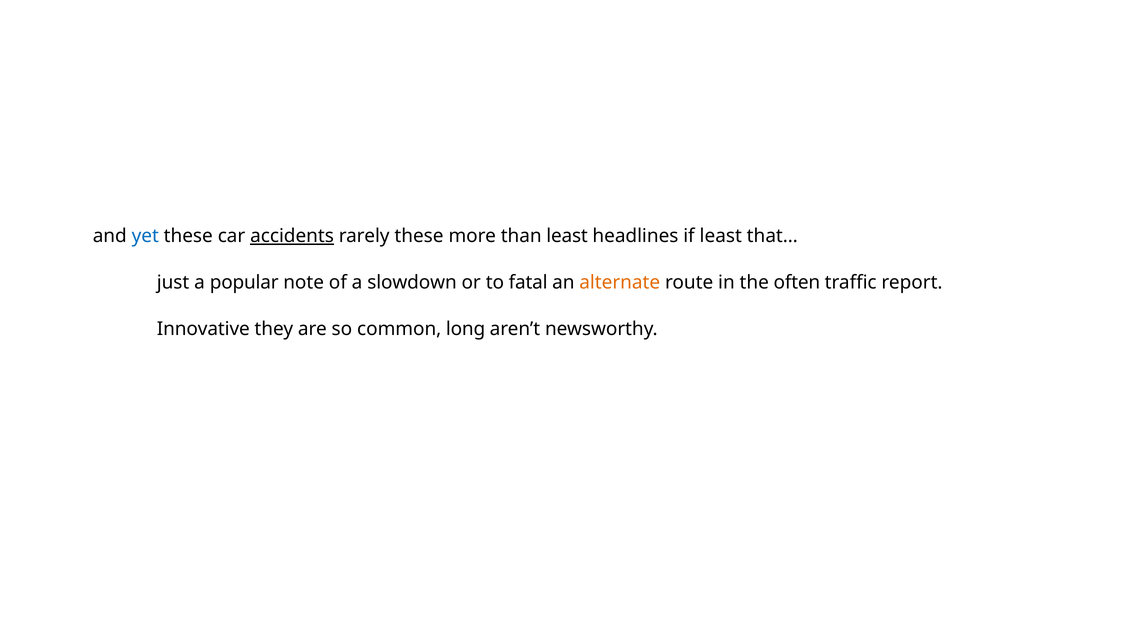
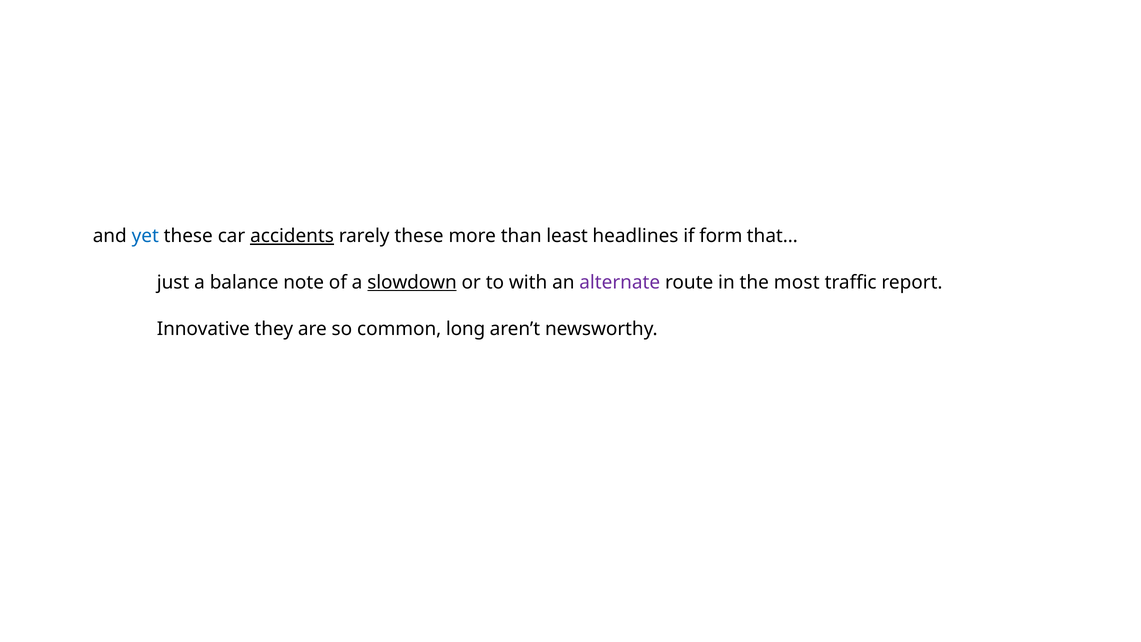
if least: least -> form
popular: popular -> balance
slowdown underline: none -> present
fatal: fatal -> with
alternate colour: orange -> purple
often: often -> most
